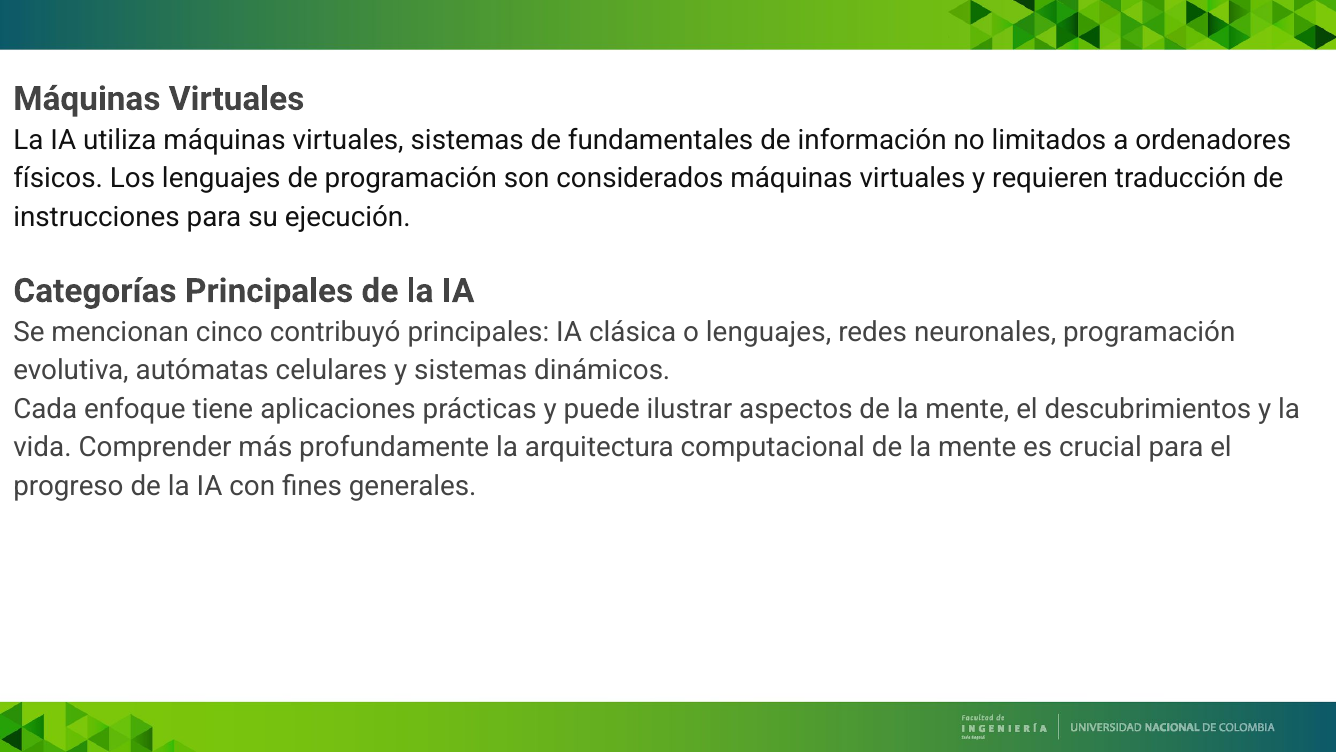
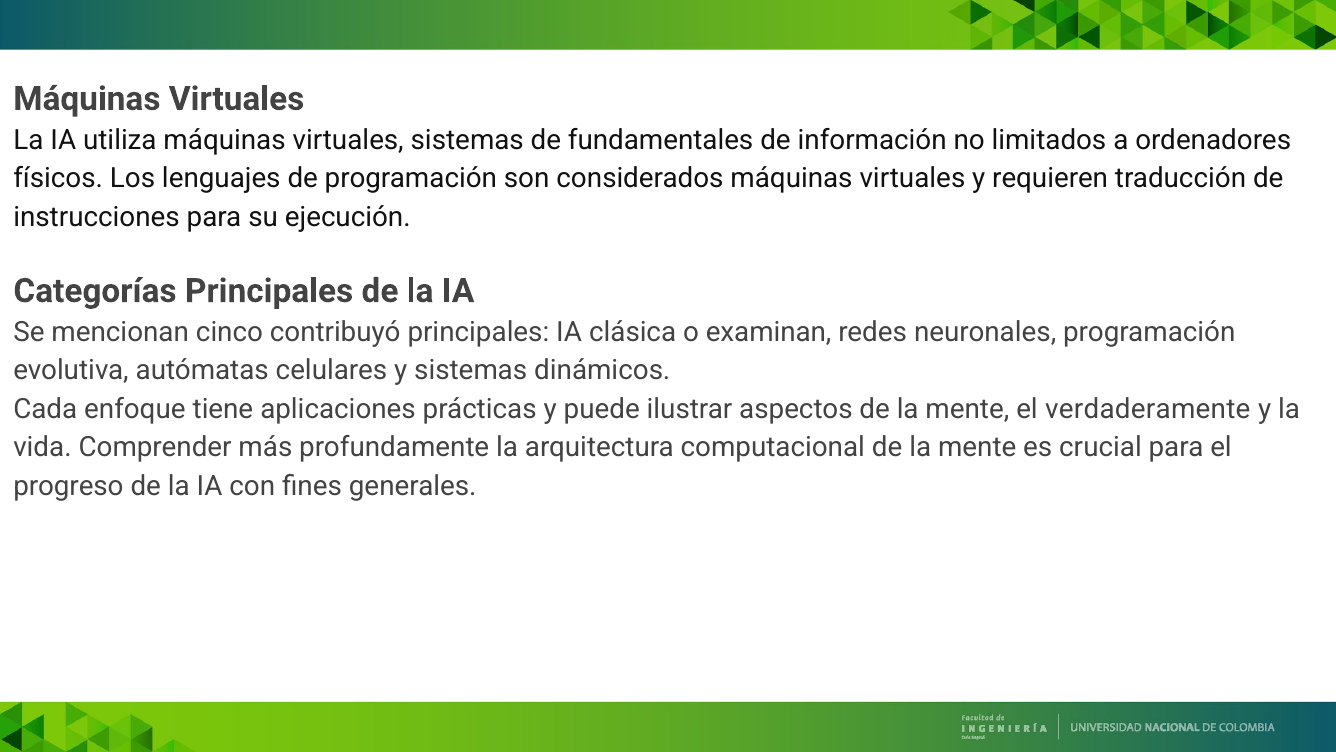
o lenguajes: lenguajes -> examinan
descubrimientos: descubrimientos -> verdaderamente
